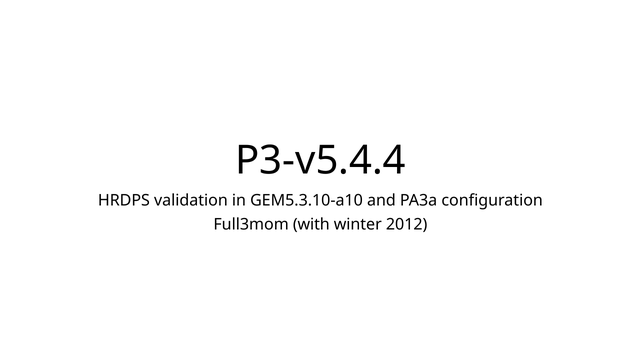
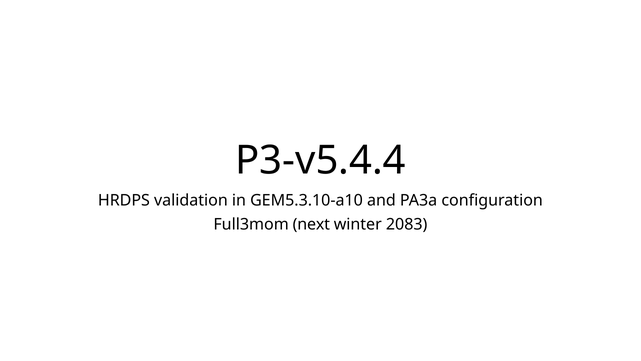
with: with -> next
2012: 2012 -> 2083
